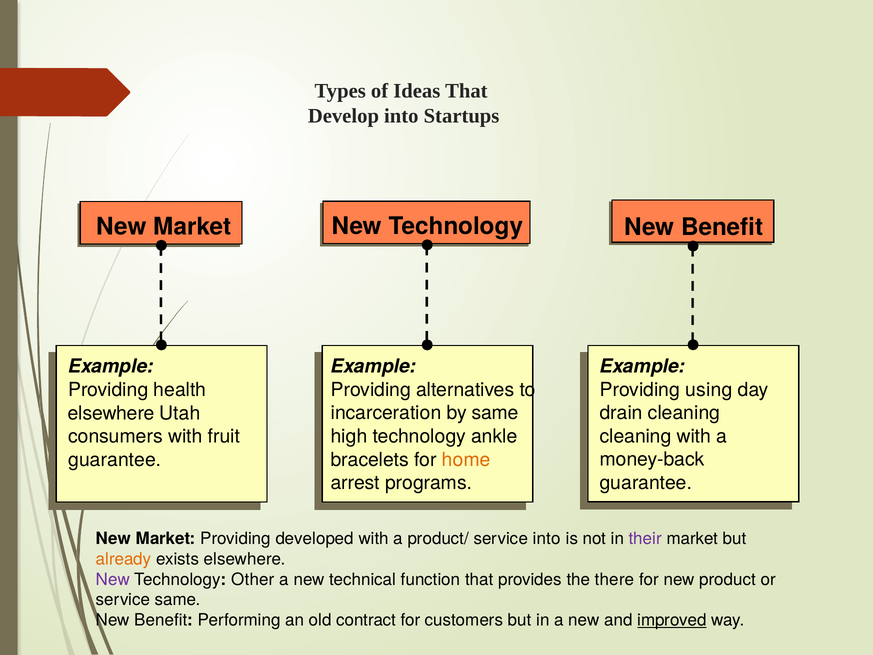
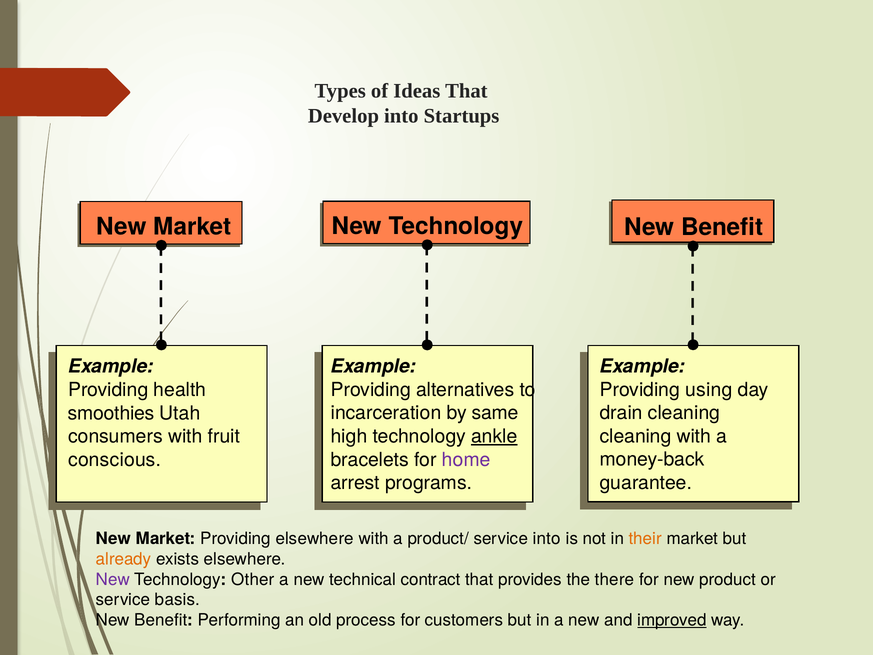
elsewhere at (111, 413): elsewhere -> smoothies
ankle underline: none -> present
guarantee at (115, 459): guarantee -> conscious
home colour: orange -> purple
Providing developed: developed -> elsewhere
their colour: purple -> orange
function: function -> contract
service same: same -> basis
contract: contract -> process
